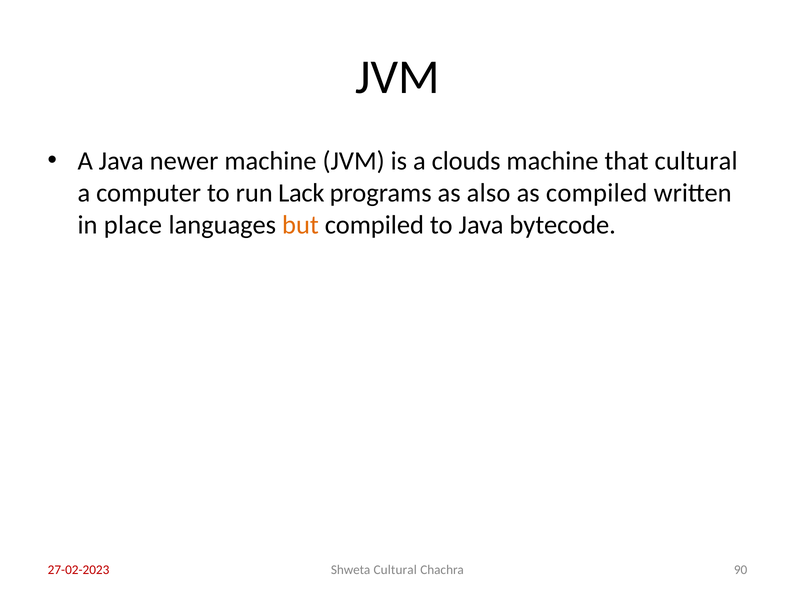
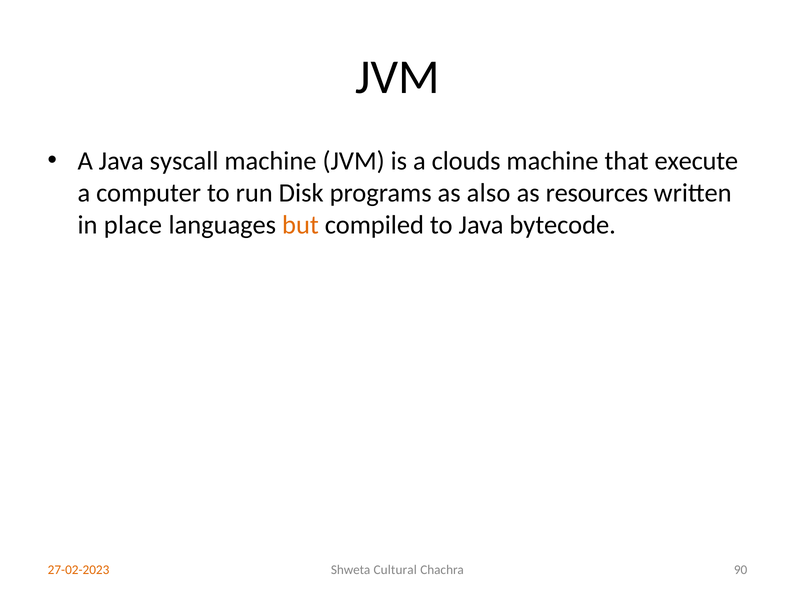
newer: newer -> syscall
that cultural: cultural -> execute
Lack: Lack -> Disk
as compiled: compiled -> resources
27-02-2023 colour: red -> orange
